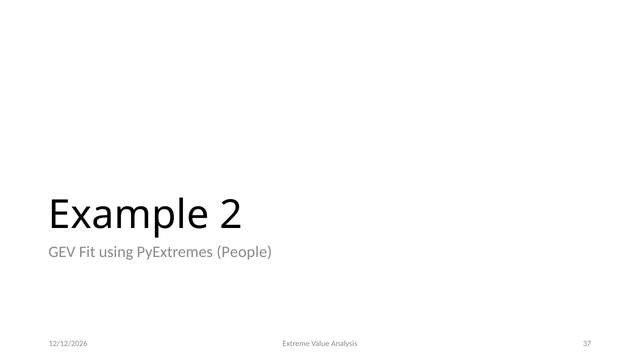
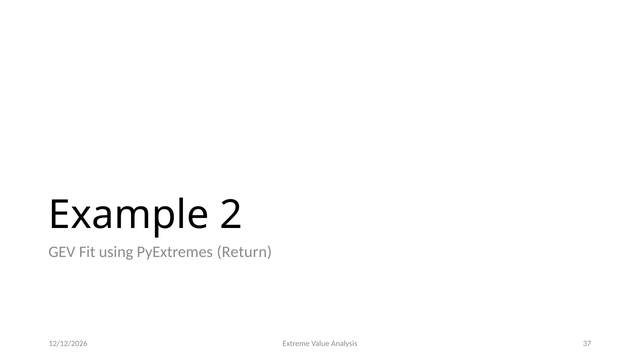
People: People -> Return
